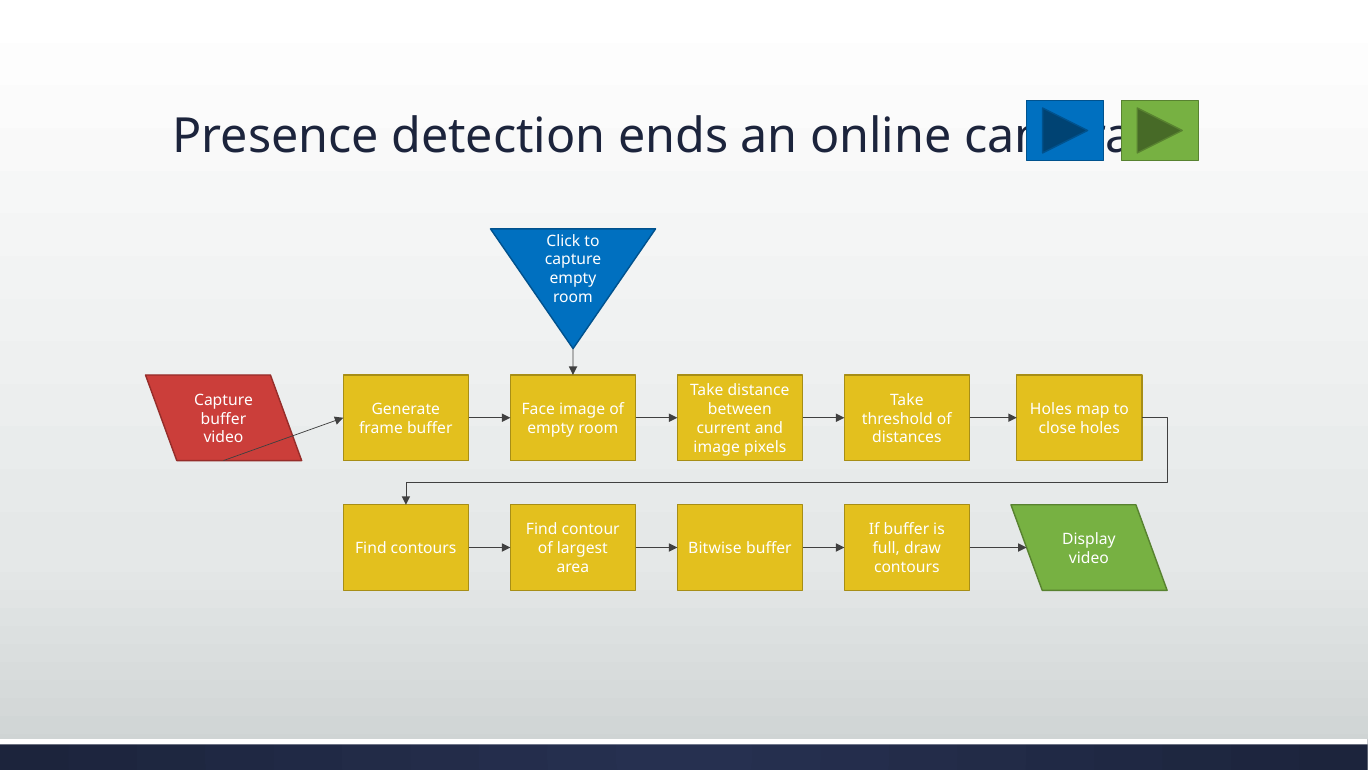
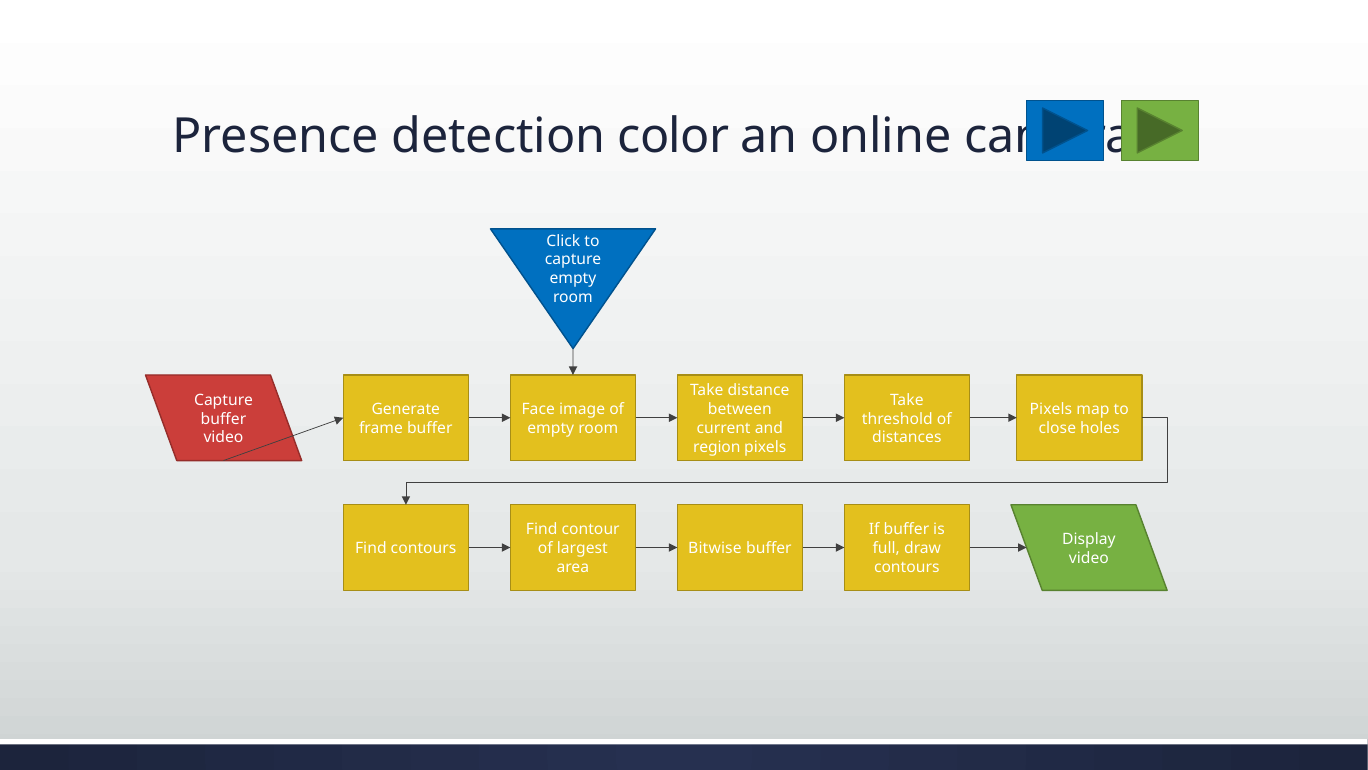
ends: ends -> color
Holes at (1051, 409): Holes -> Pixels
image at (717, 447): image -> region
